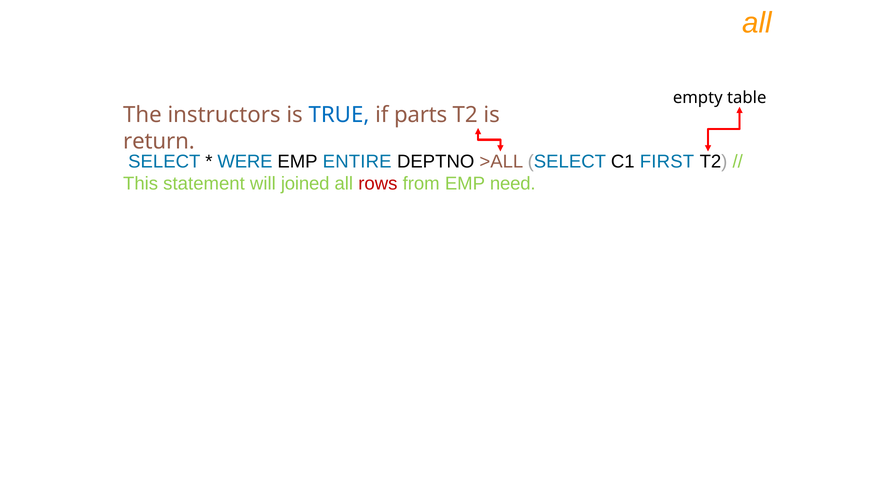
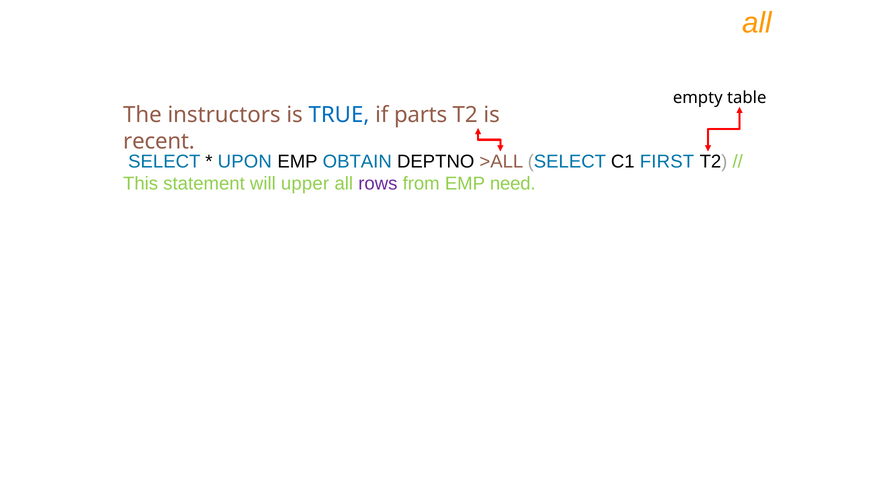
return: return -> recent
WERE: WERE -> UPON
ENTIRE: ENTIRE -> OBTAIN
joined: joined -> upper
rows colour: red -> purple
